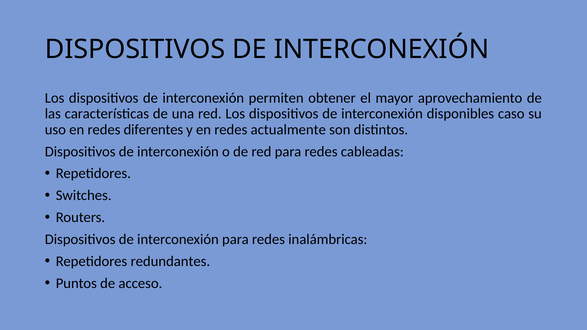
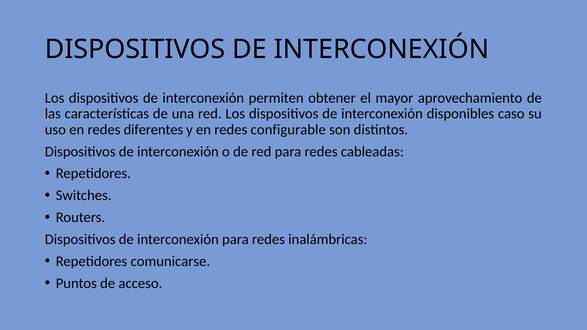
actualmente: actualmente -> configurable
redundantes: redundantes -> comunicarse
